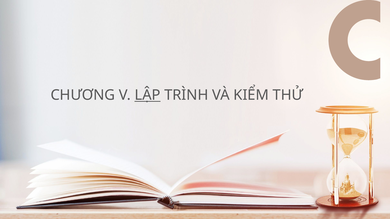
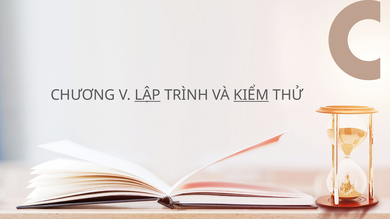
KIỂM underline: none -> present
